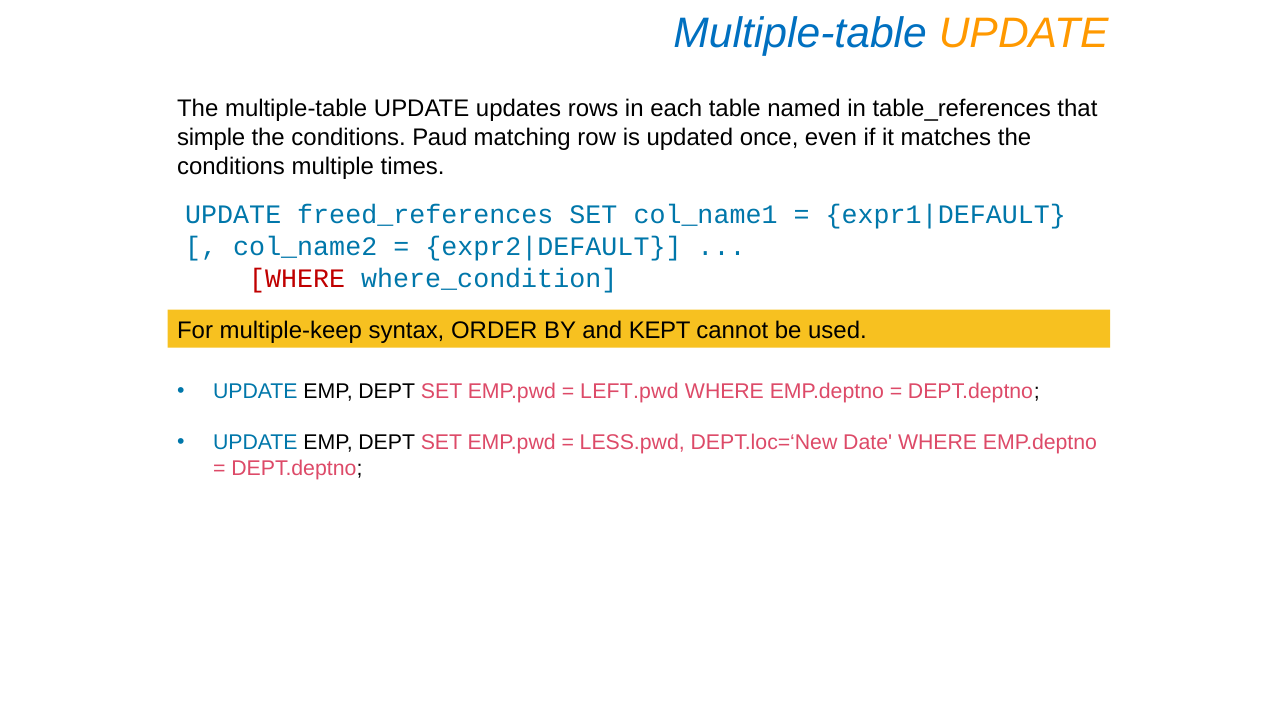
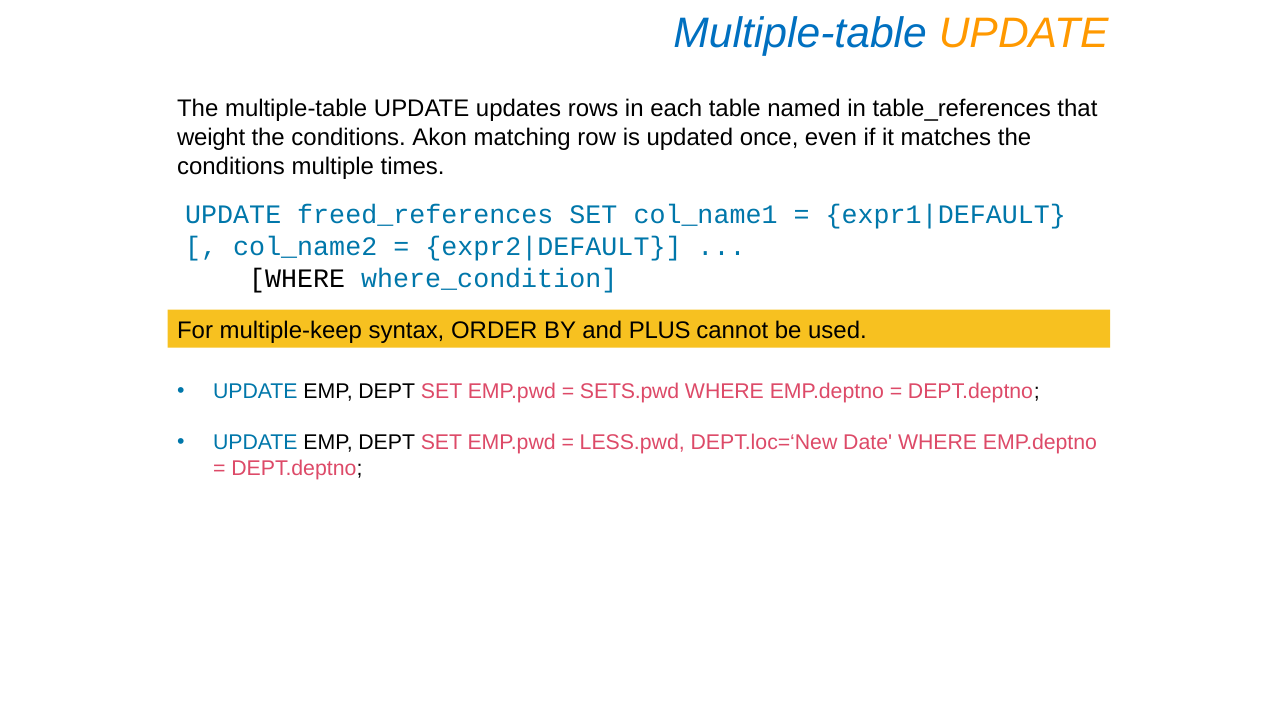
simple: simple -> weight
Paud: Paud -> Akon
WHERE at (297, 278) colour: red -> black
KEPT: KEPT -> PLUS
LEFT.pwd: LEFT.pwd -> SETS.pwd
